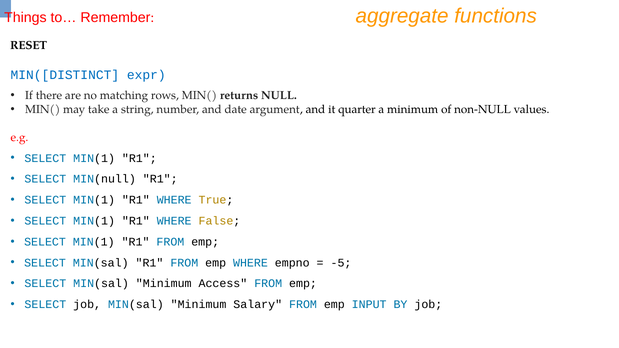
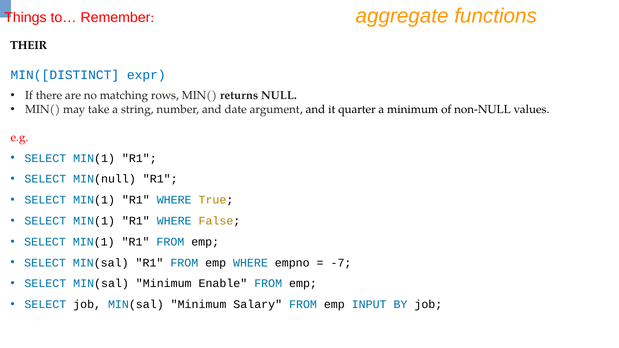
RESET: RESET -> THEIR
-5: -5 -> -7
Access: Access -> Enable
